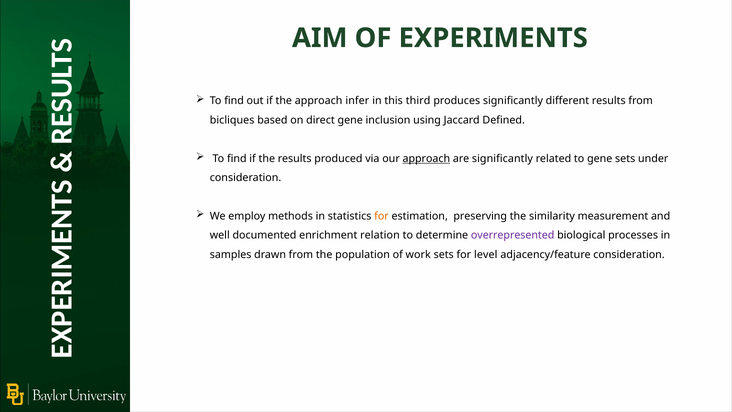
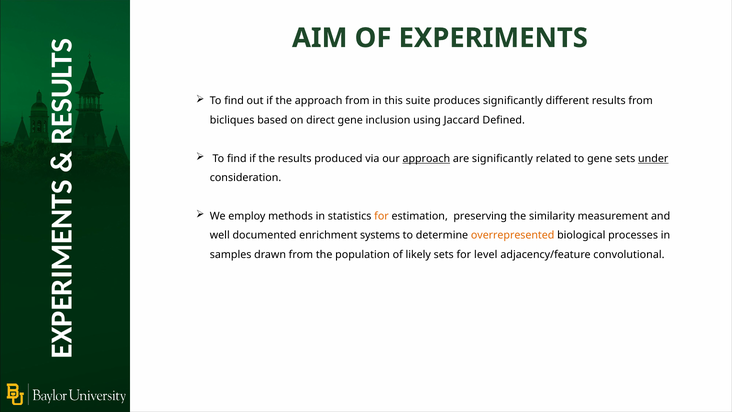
approach infer: infer -> from
third: third -> suite
under underline: none -> present
relation: relation -> systems
overrepresented colour: purple -> orange
work: work -> likely
adjacency/feature consideration: consideration -> convolutional
